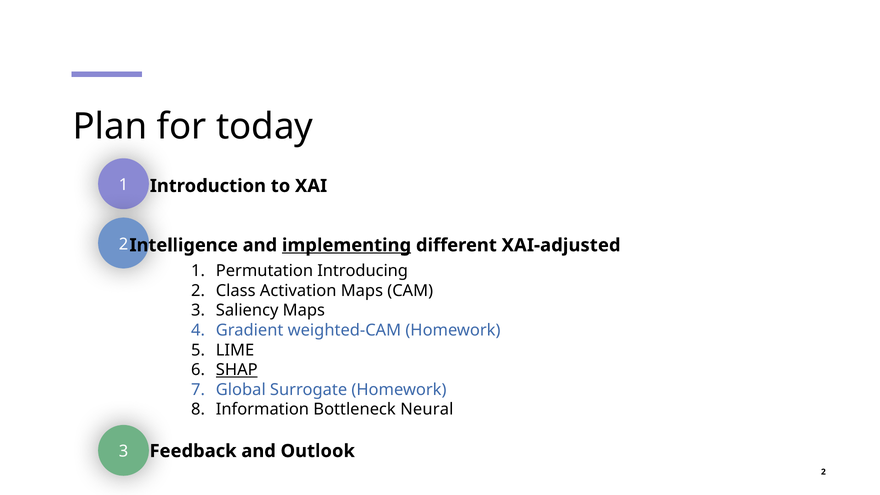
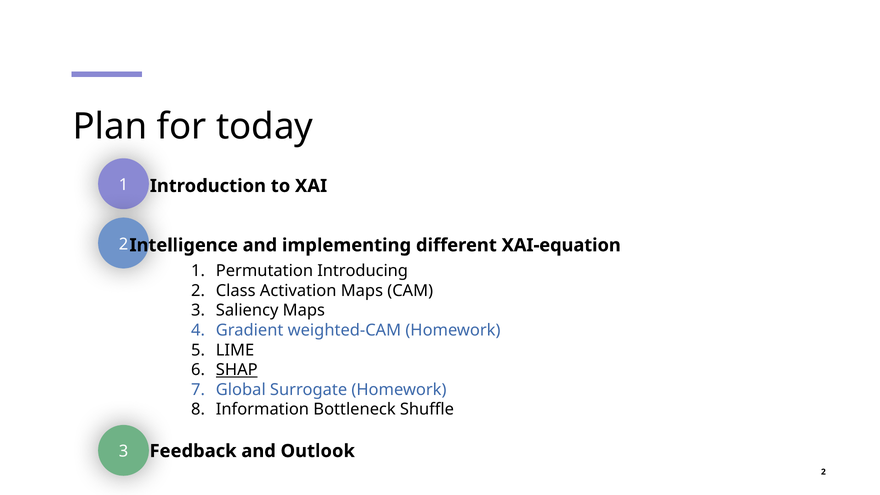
implementing underline: present -> none
XAI-adjusted: XAI-adjusted -> XAI-equation
Neural: Neural -> Shuffle
